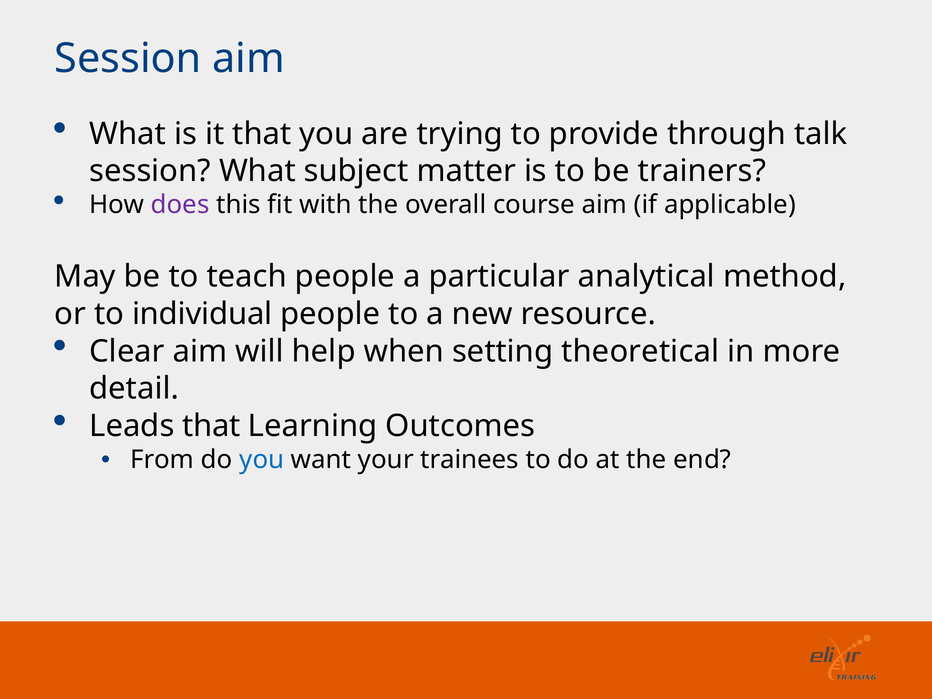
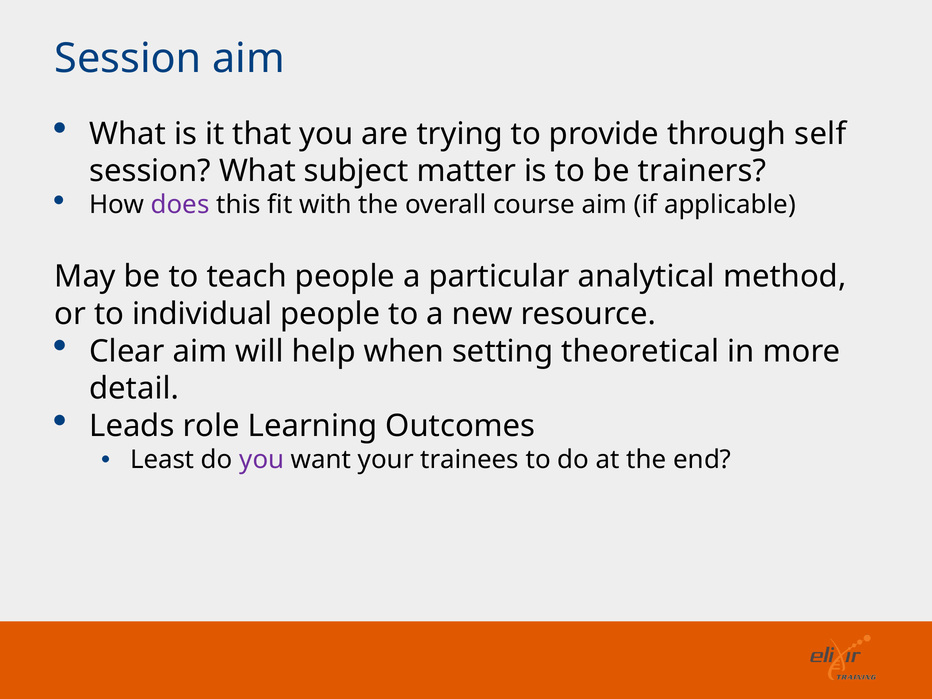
talk: talk -> self
Leads that: that -> role
From: From -> Least
you at (262, 460) colour: blue -> purple
